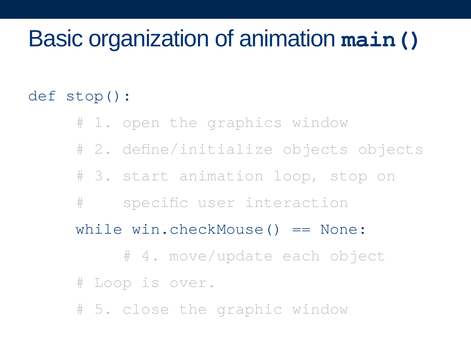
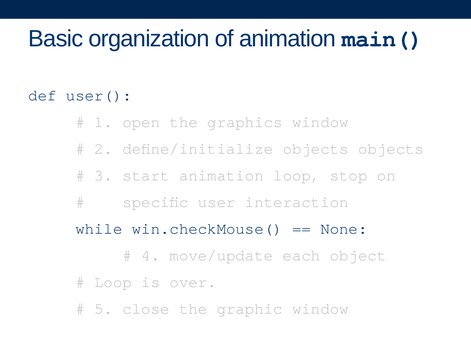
stop(: stop( -> user(
